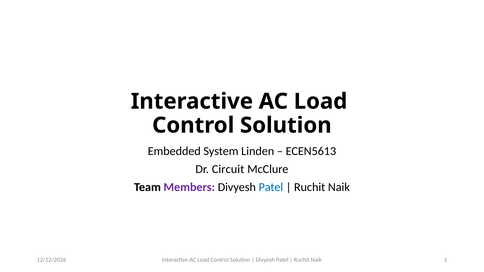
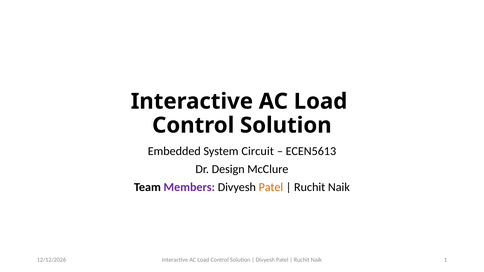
Linden: Linden -> Circuit
Circuit: Circuit -> Design
Patel at (271, 187) colour: blue -> orange
